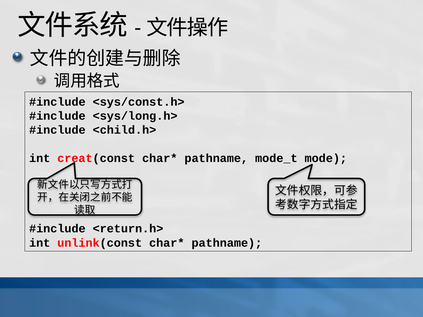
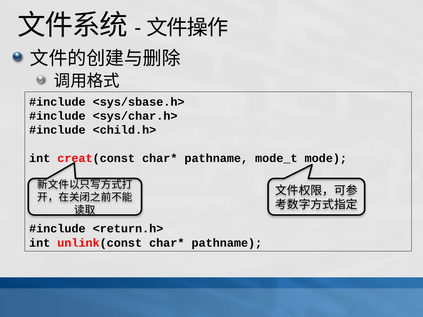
<sys/const.h>: <sys/const.h> -> <sys/sbase.h>
<sys/long.h>: <sys/long.h> -> <sys/char.h>
